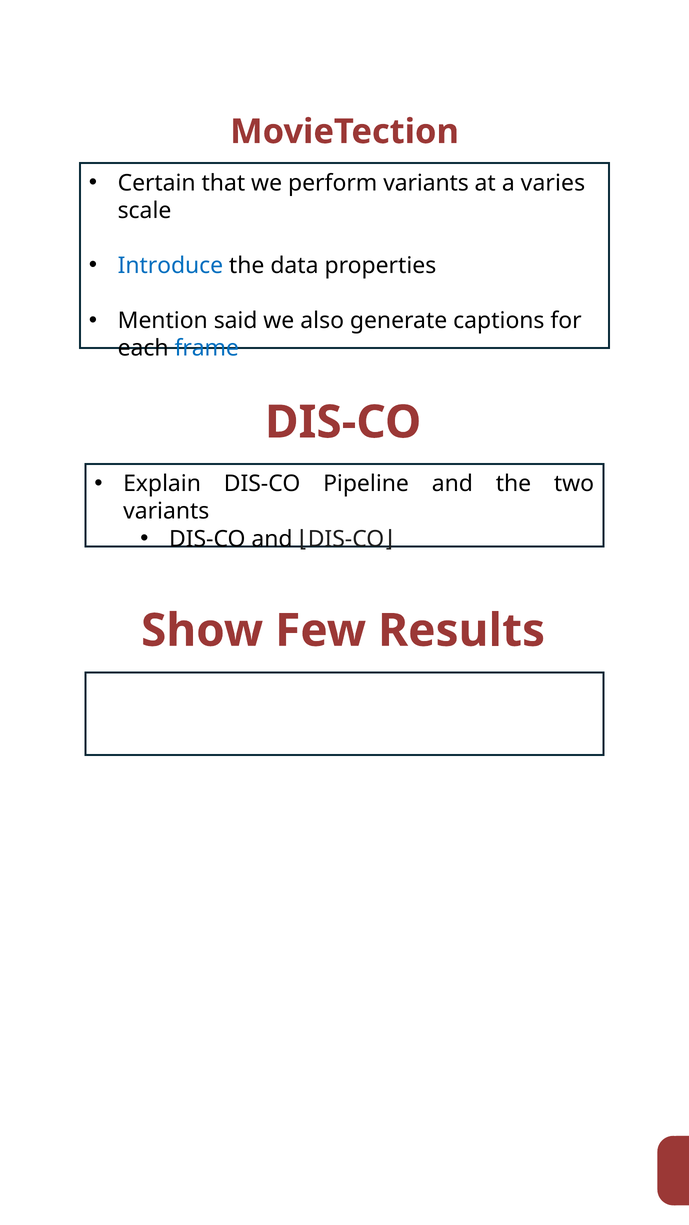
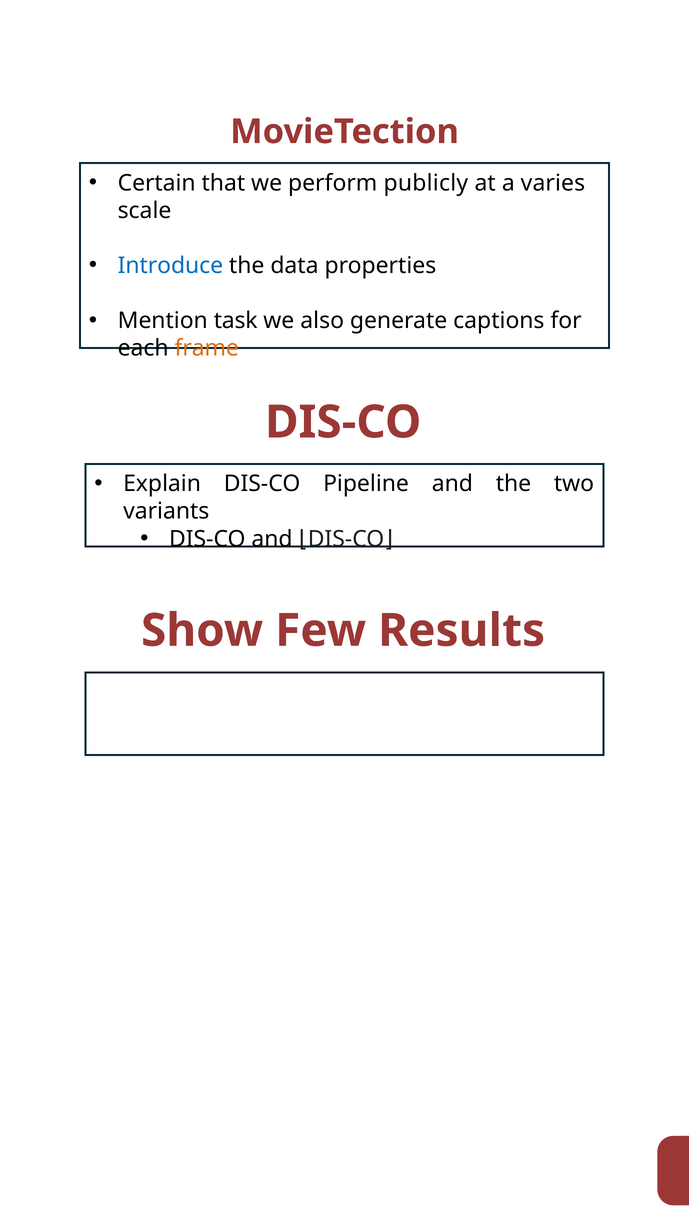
perform variants: variants -> publicly
said: said -> task
frame colour: blue -> orange
